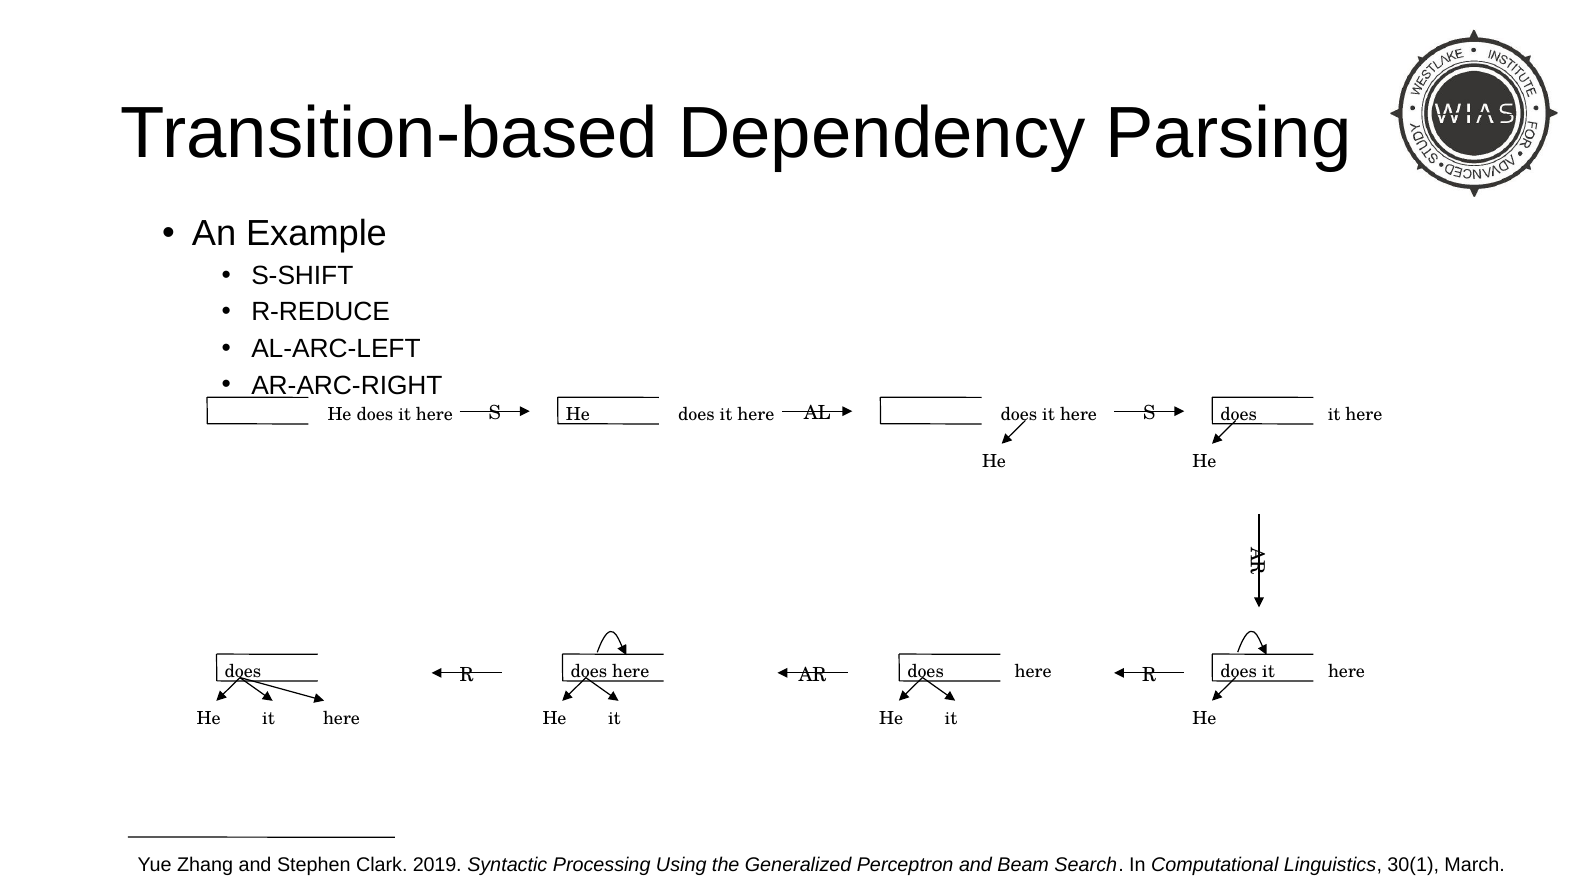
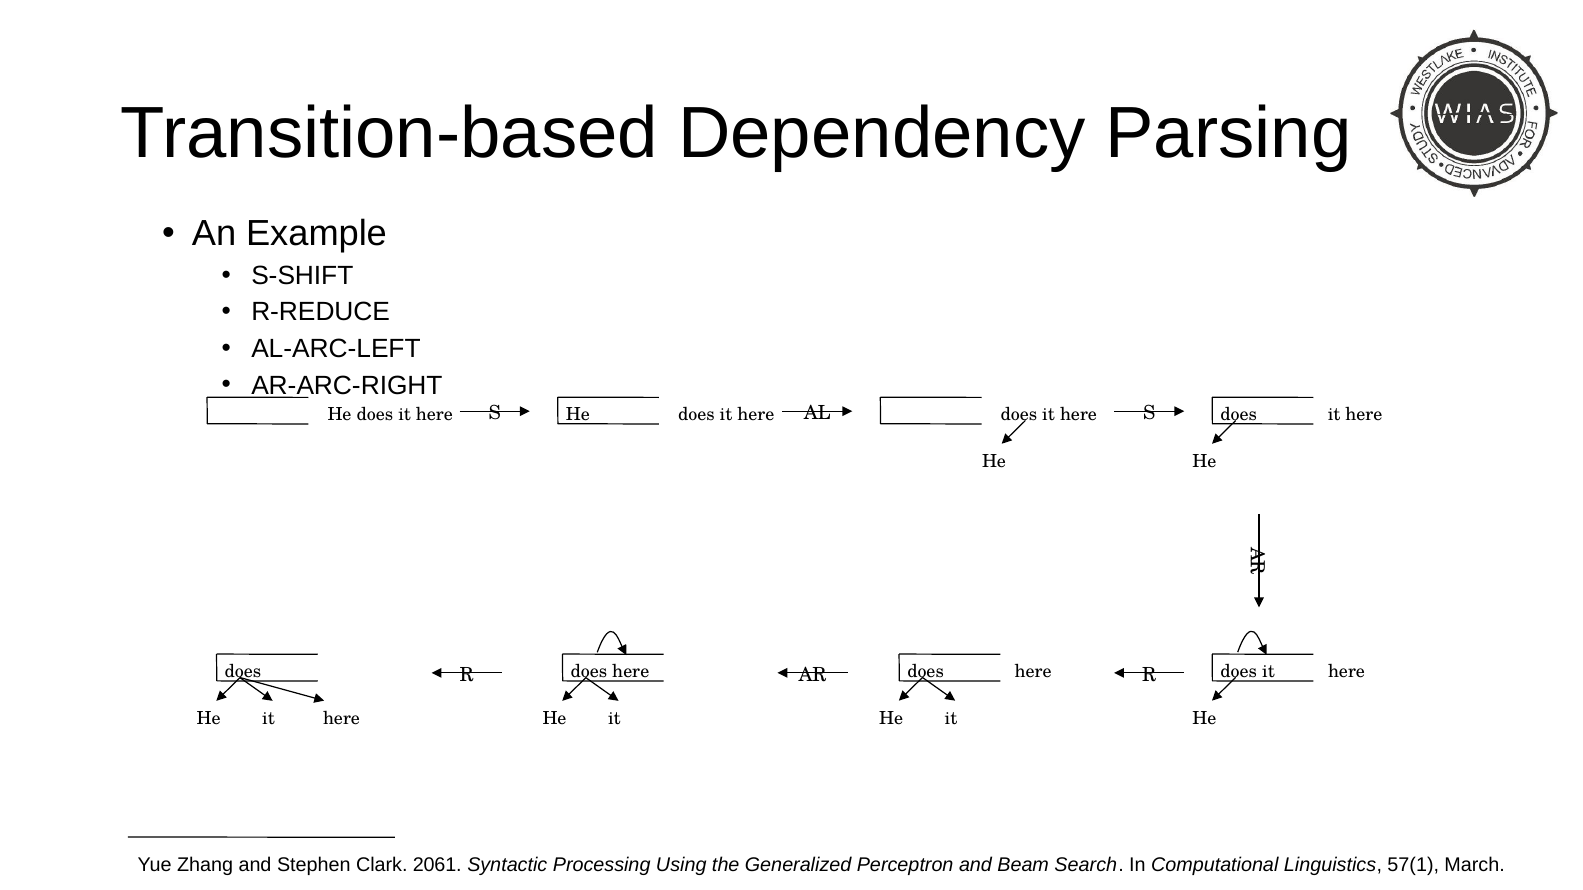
2019: 2019 -> 2061
30(1: 30(1 -> 57(1
